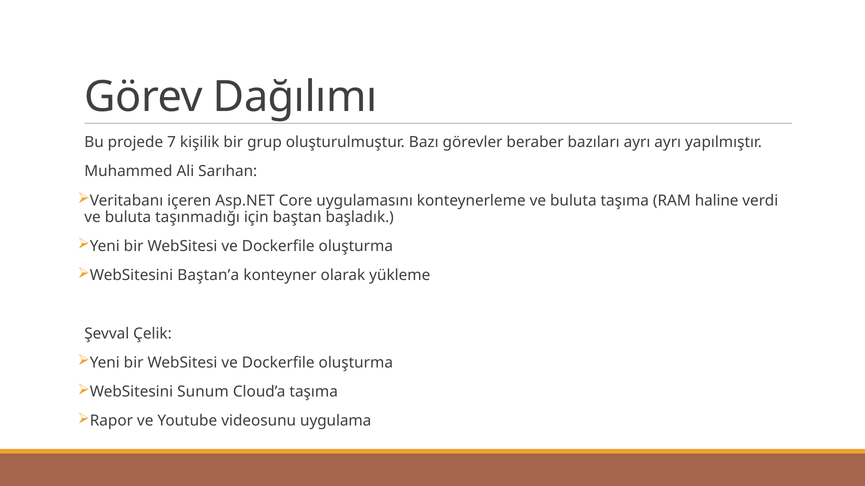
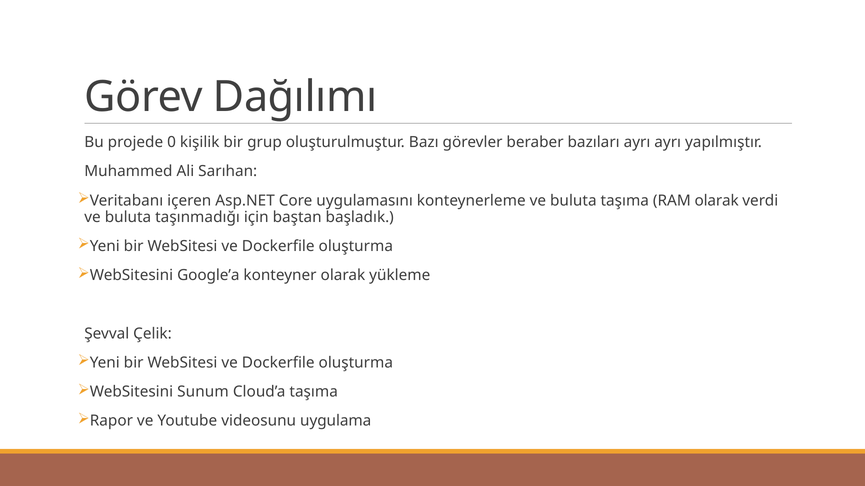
7: 7 -> 0
RAM haline: haline -> olarak
Baştan’a: Baştan’a -> Google’a
